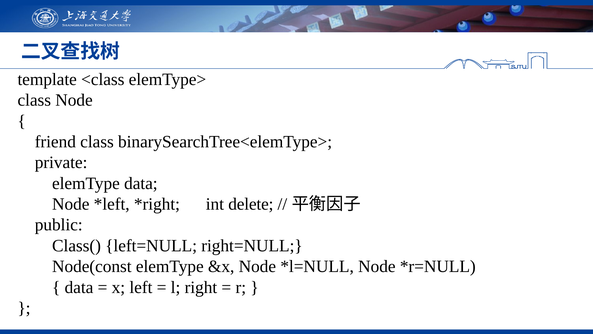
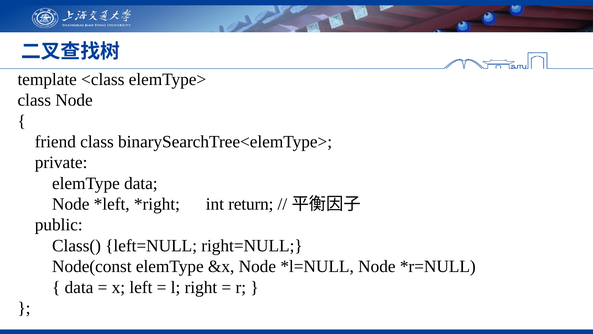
delete: delete -> return
